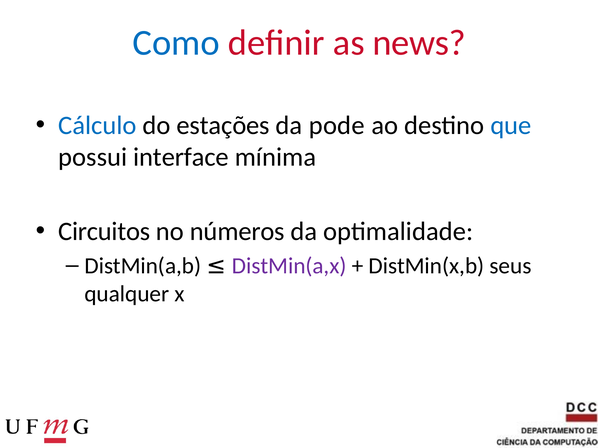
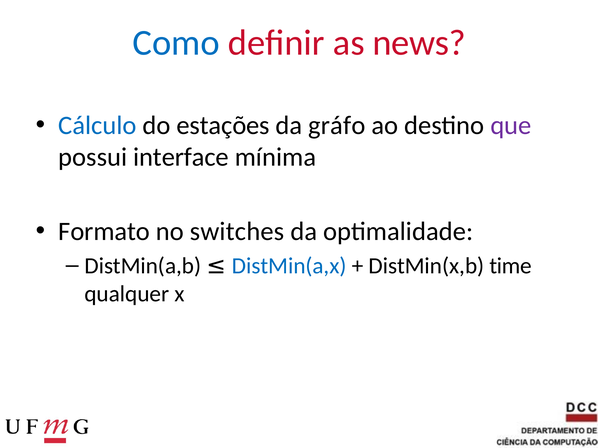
pode: pode -> gráfo
que colour: blue -> purple
Circuitos: Circuitos -> Formato
números: números -> switches
DistMin(a,x colour: purple -> blue
seus: seus -> time
